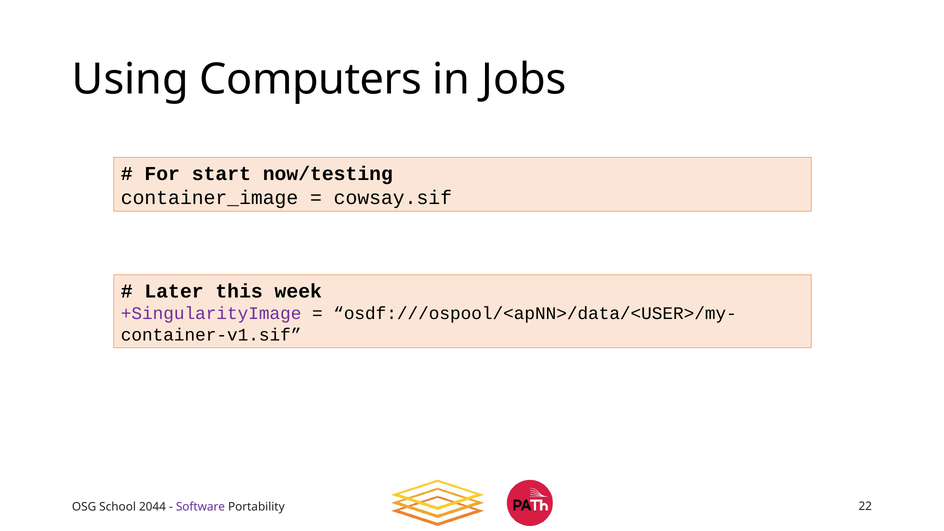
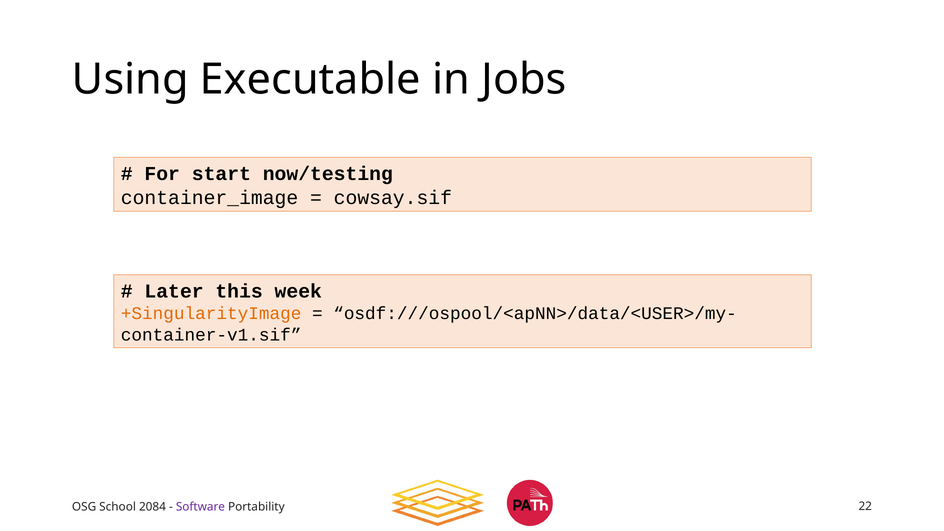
Computers: Computers -> Executable
+SingularityImage colour: purple -> orange
2044: 2044 -> 2084
